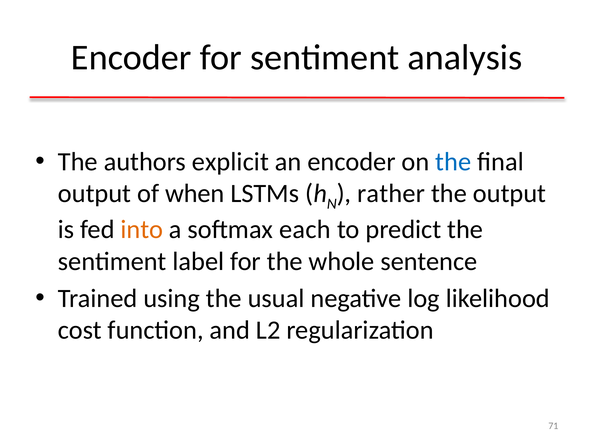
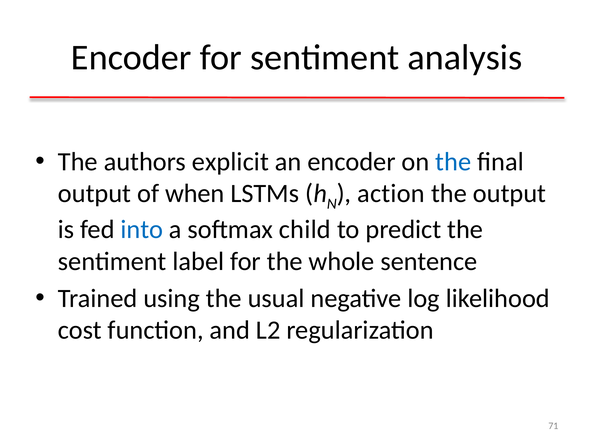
rather: rather -> action
into colour: orange -> blue
each: each -> child
